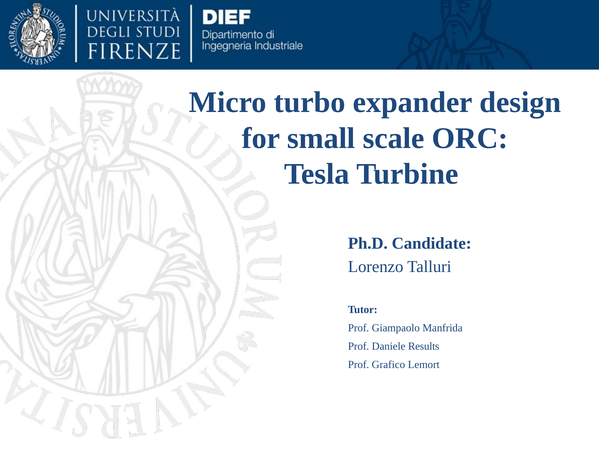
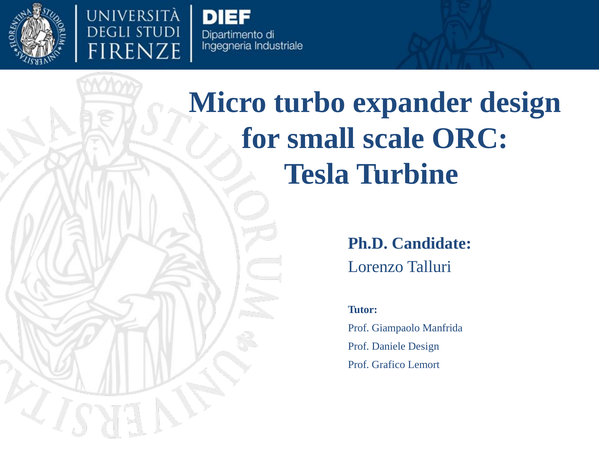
Daniele Results: Results -> Design
